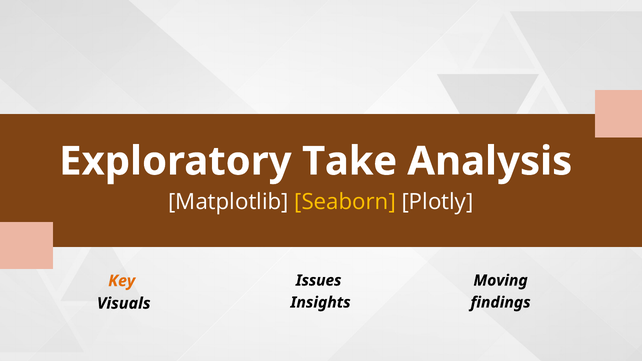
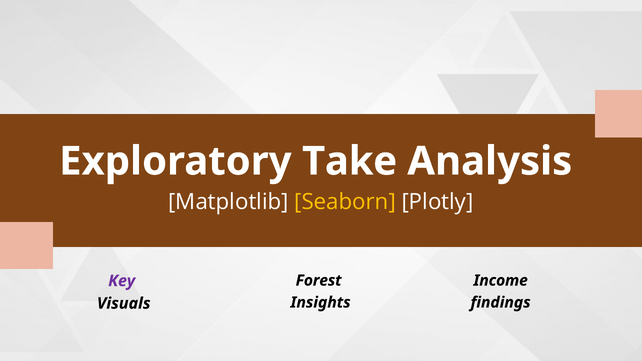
Issues: Issues -> Forest
Moving: Moving -> Income
Key colour: orange -> purple
